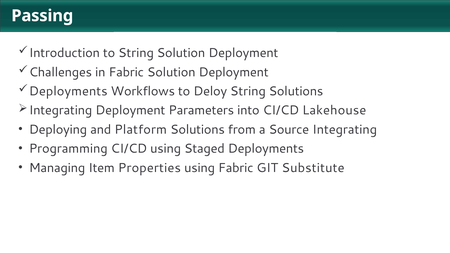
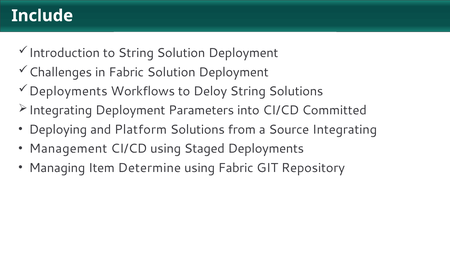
Passing: Passing -> Include
Lakehouse: Lakehouse -> Committed
Programming: Programming -> Management
Properties: Properties -> Determine
Substitute: Substitute -> Repository
